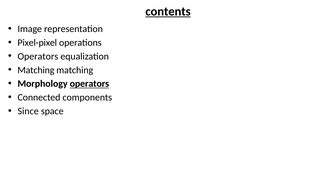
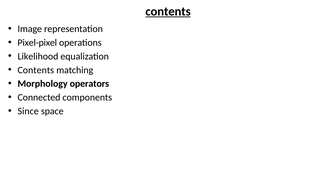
Operators at (38, 56): Operators -> Likelihood
Matching at (36, 70): Matching -> Contents
operators at (89, 84) underline: present -> none
